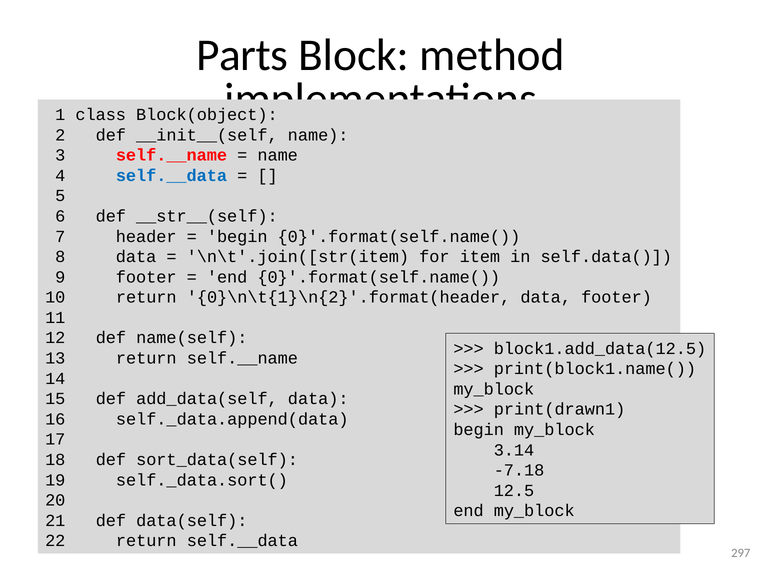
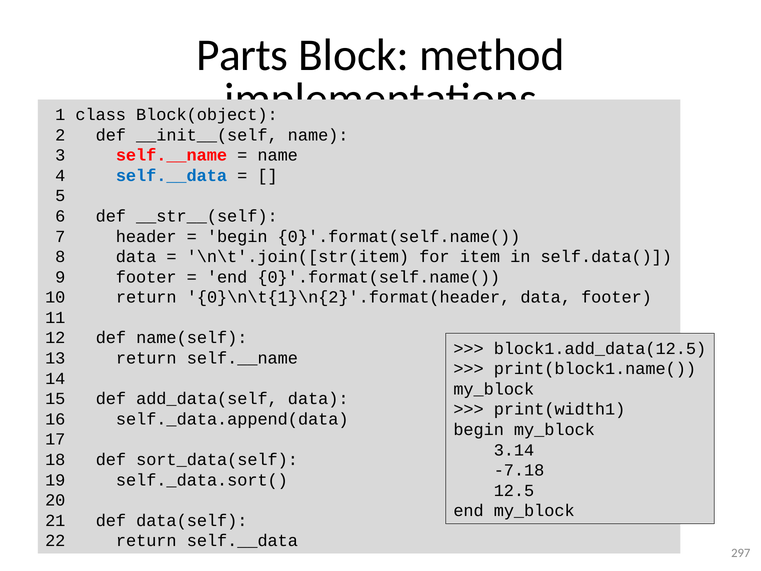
print(drawn1: print(drawn1 -> print(width1
